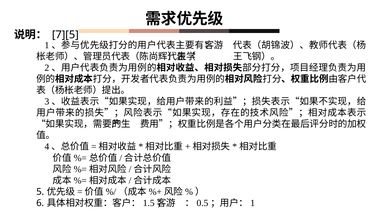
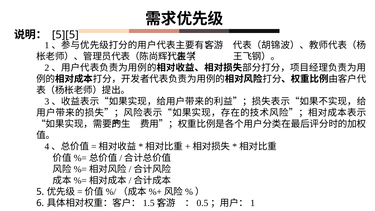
7][5: 7][5 -> 5][5
